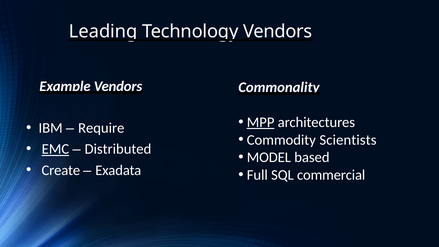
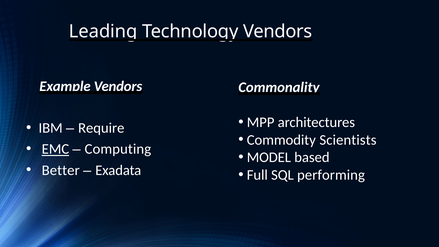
MPP underline: present -> none
Distributed: Distributed -> Computing
Create: Create -> Better
commercial: commercial -> performing
